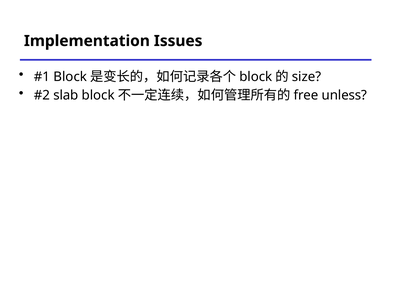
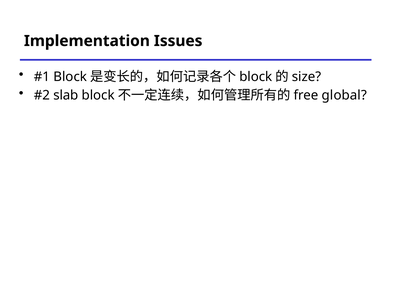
unless: unless -> global
